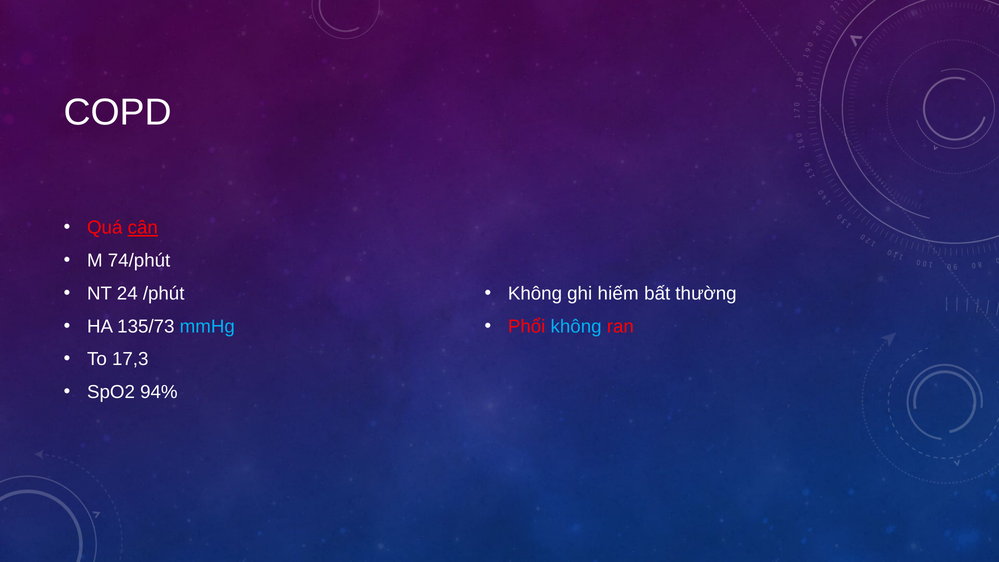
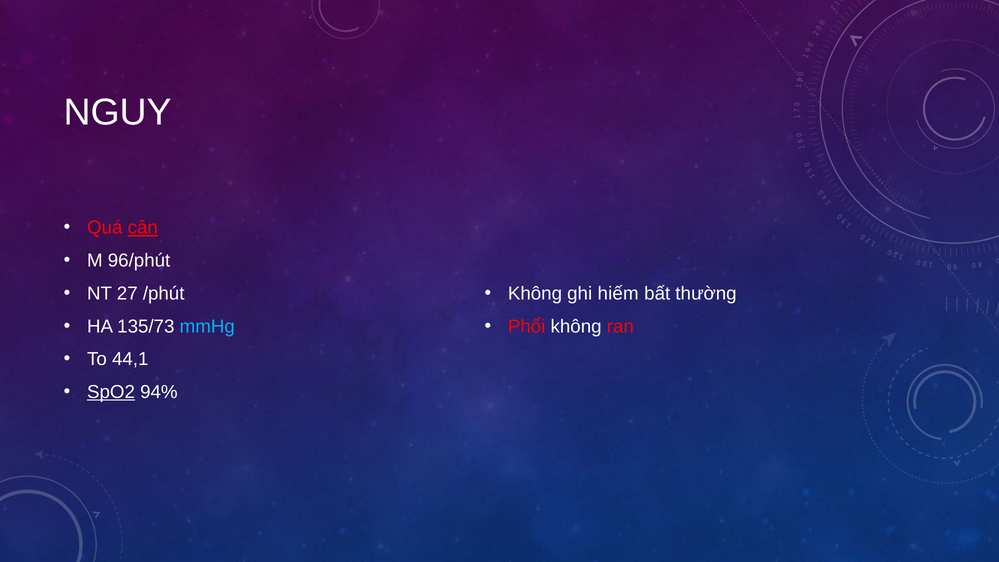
COPD: COPD -> NGUY
74/phút: 74/phút -> 96/phút
24: 24 -> 27
không at (576, 326) colour: light blue -> white
17,3: 17,3 -> 44,1
SpO2 underline: none -> present
